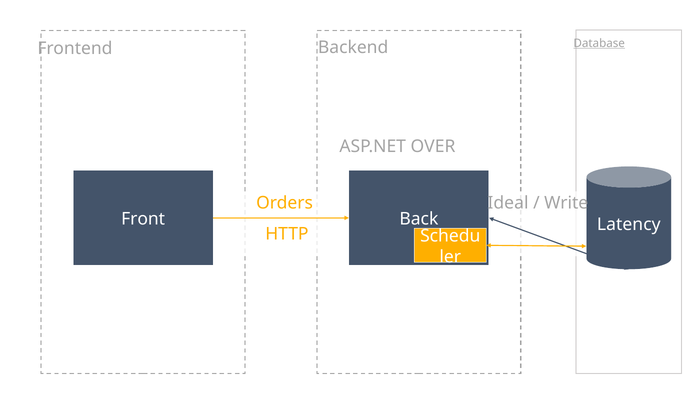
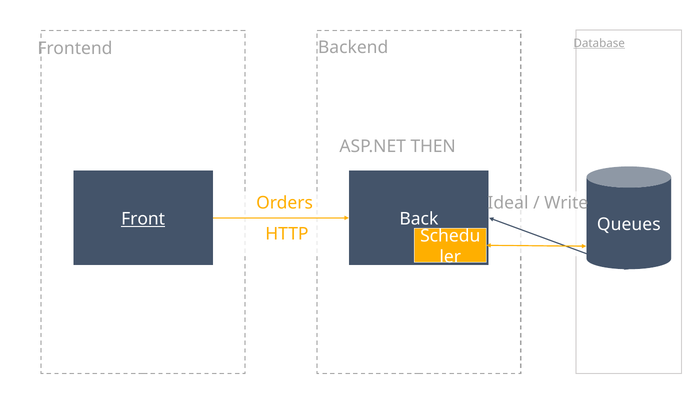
OVER: OVER -> THEN
Front underline: none -> present
Latency: Latency -> Queues
